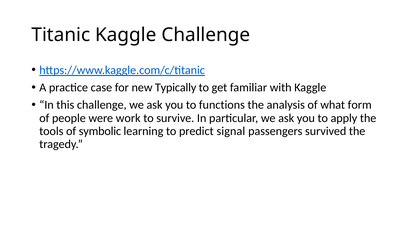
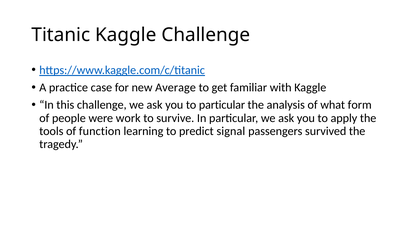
Typically: Typically -> Average
to functions: functions -> particular
symbolic: symbolic -> function
